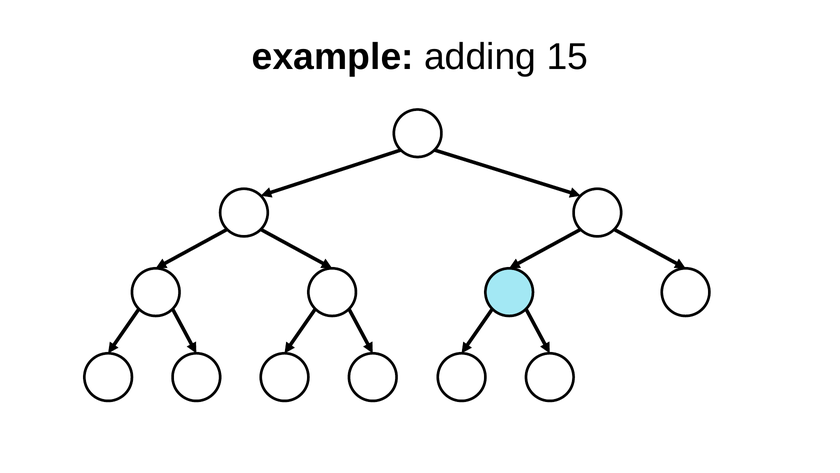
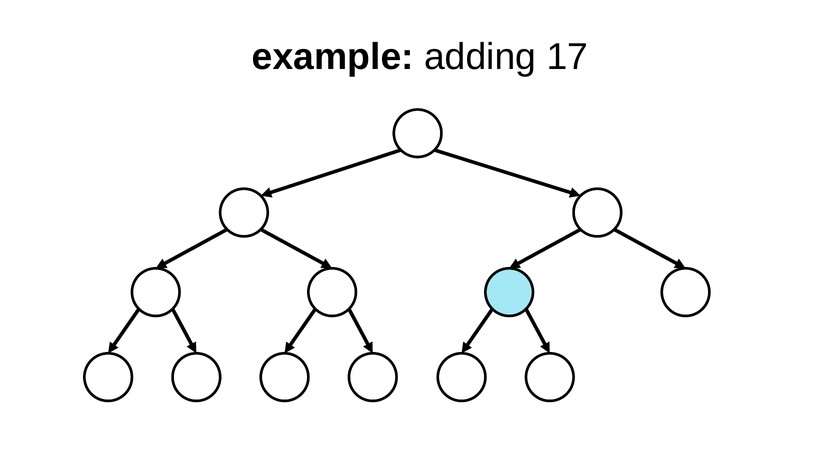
15: 15 -> 17
